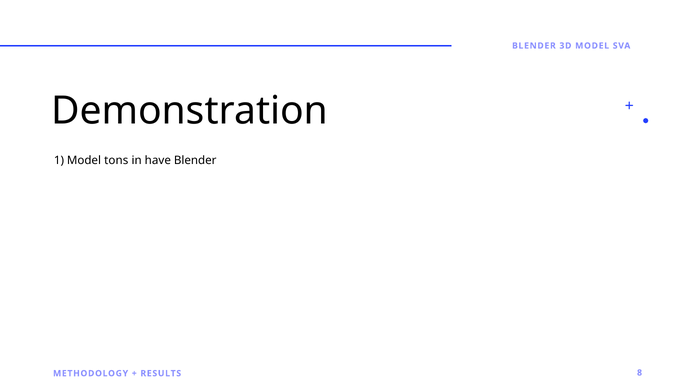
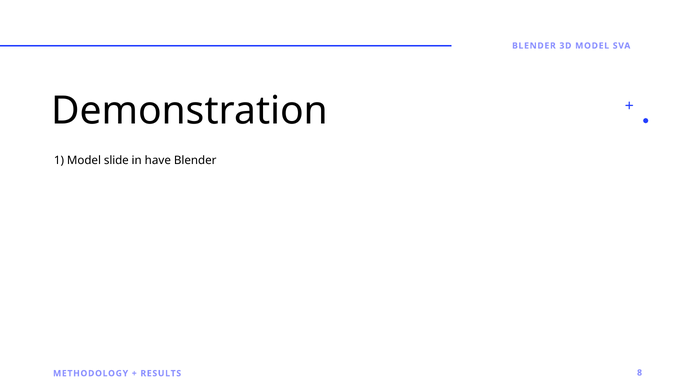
tons: tons -> slide
